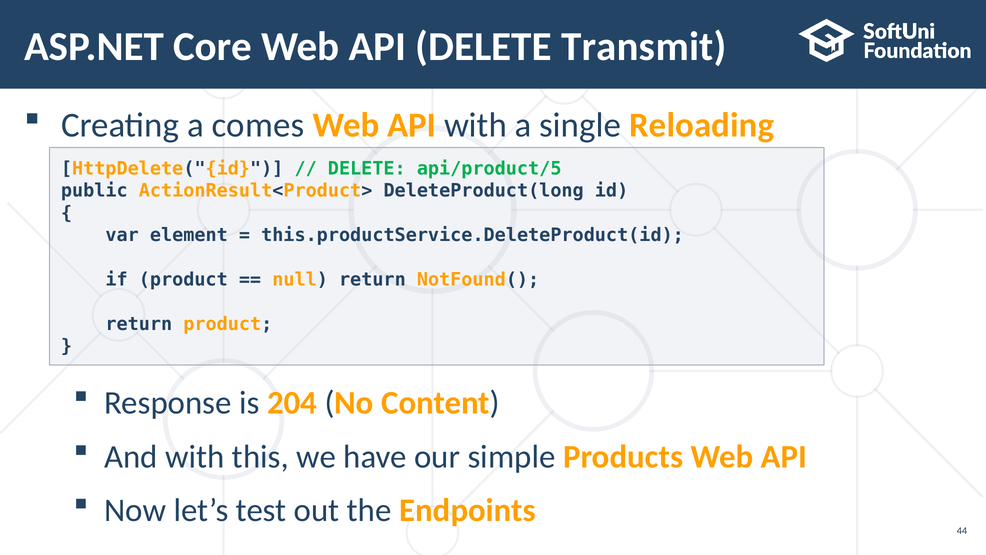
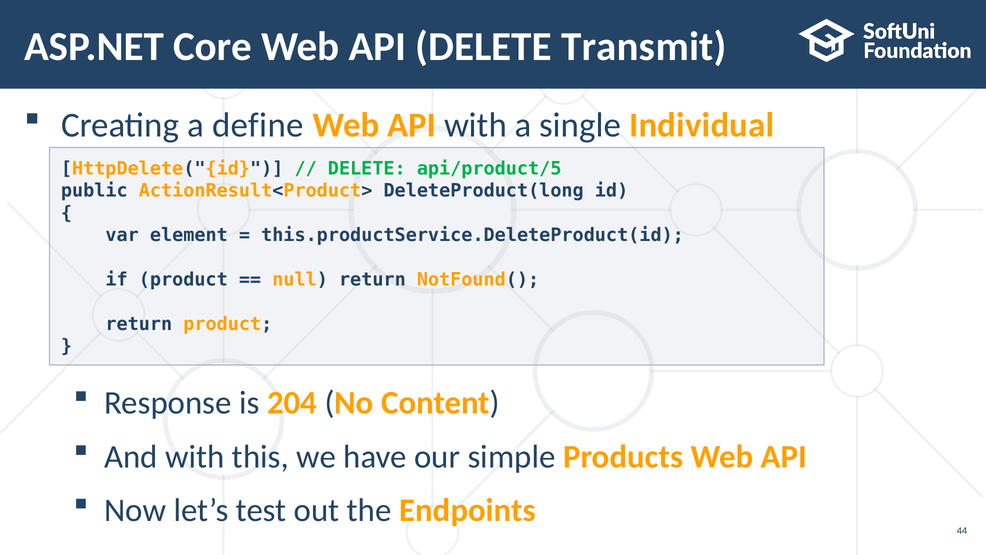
comes: comes -> define
Reloading: Reloading -> Individual
